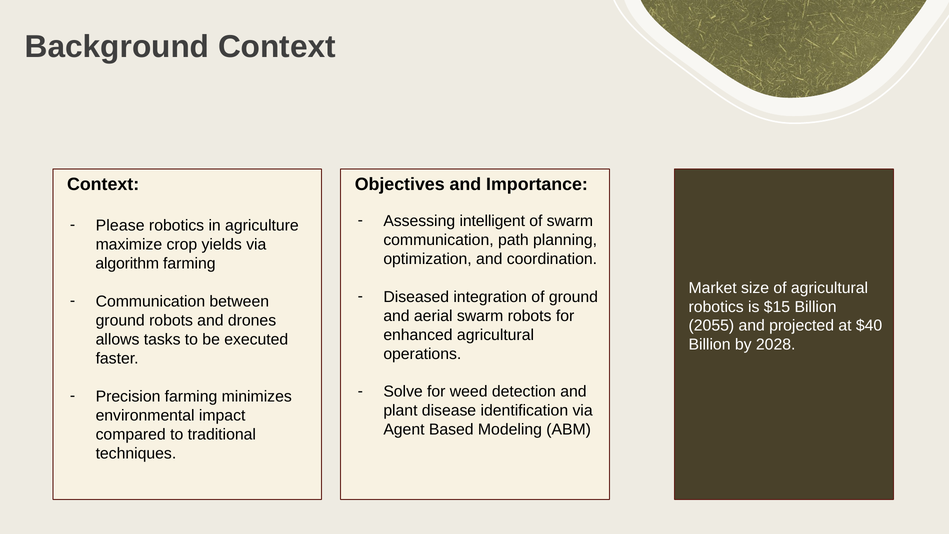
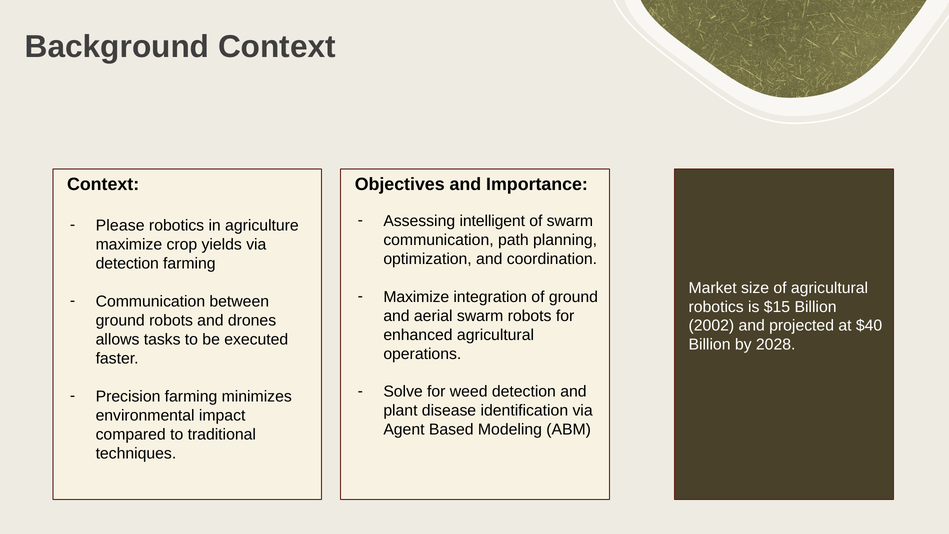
algorithm at (127, 264): algorithm -> detection
Diseased at (416, 297): Diseased -> Maximize
2055: 2055 -> 2002
